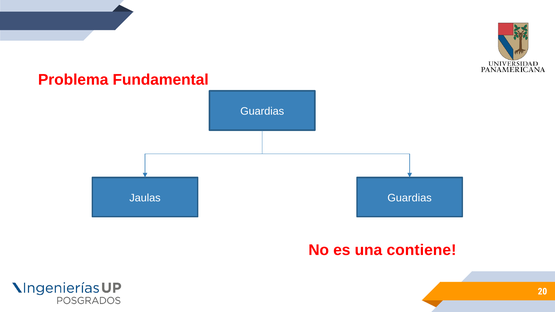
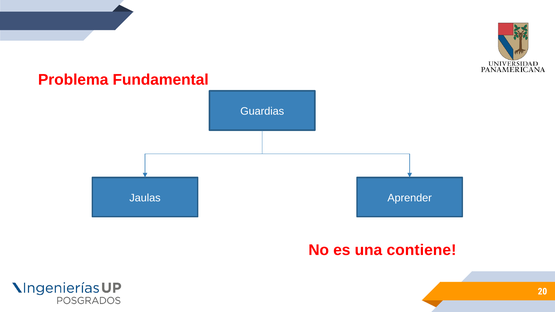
Jaulas Guardias: Guardias -> Aprender
